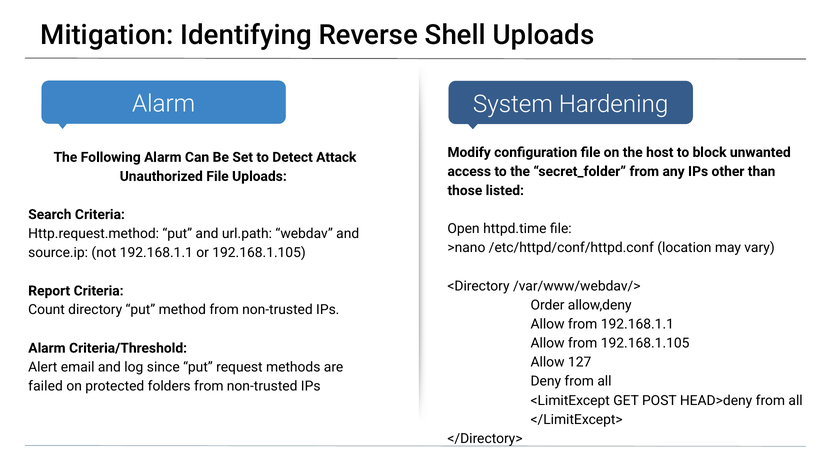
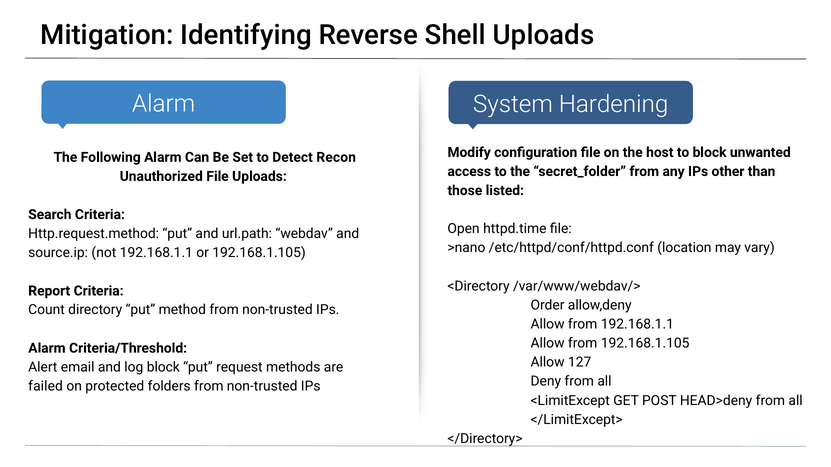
Attack: Attack -> Recon
log since: since -> block
